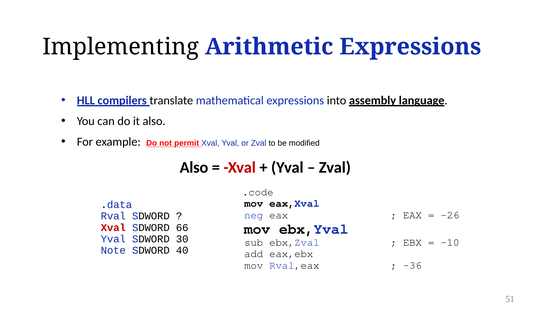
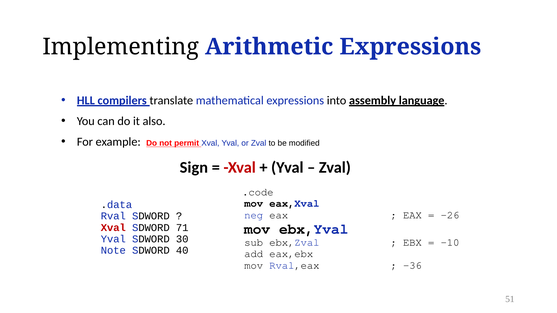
Also at (194, 167): Also -> Sign
66: 66 -> 71
